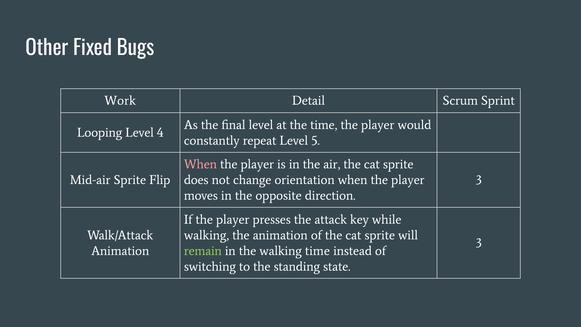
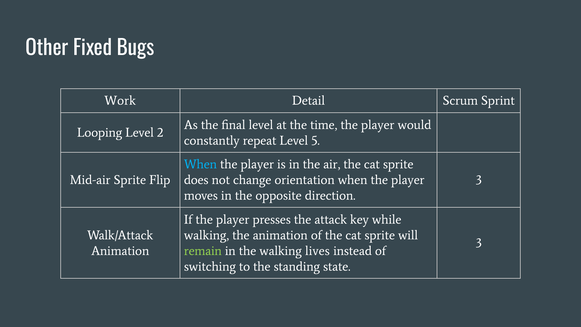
4: 4 -> 2
When at (200, 164) colour: pink -> light blue
walking time: time -> lives
